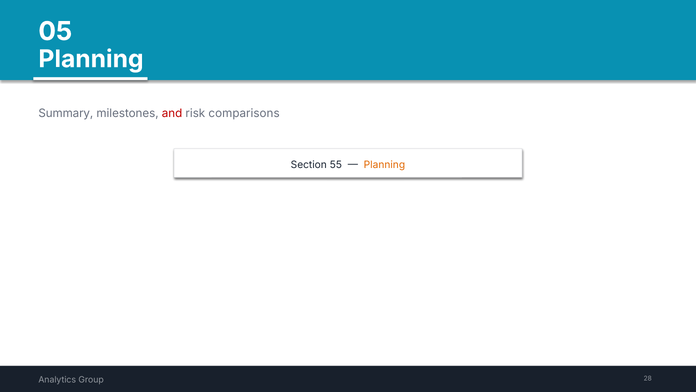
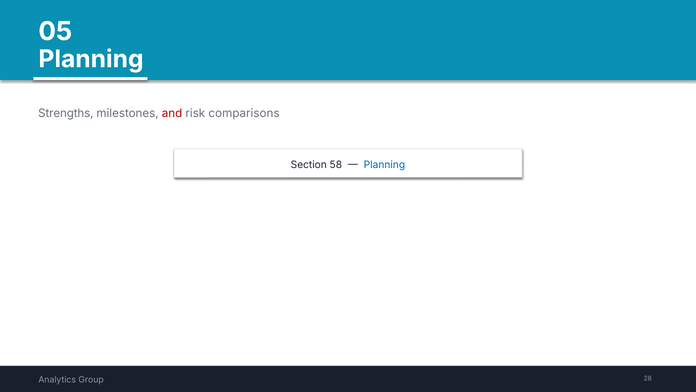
Summary: Summary -> Strengths
55: 55 -> 58
Planning at (384, 165) colour: orange -> blue
